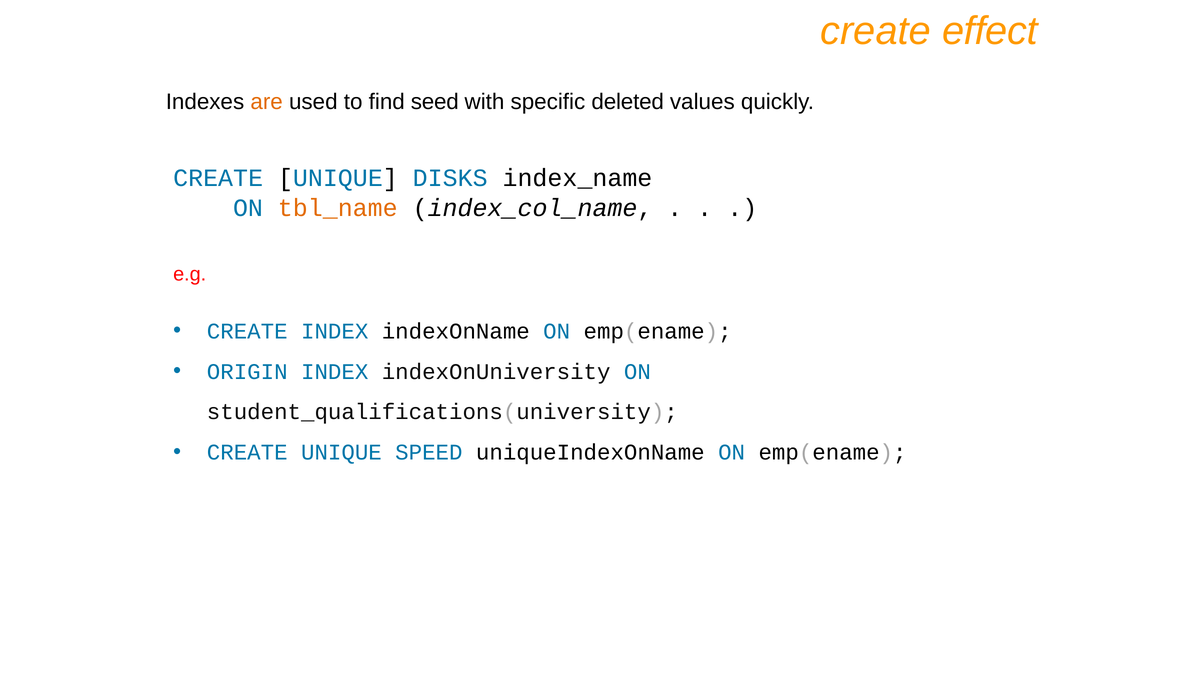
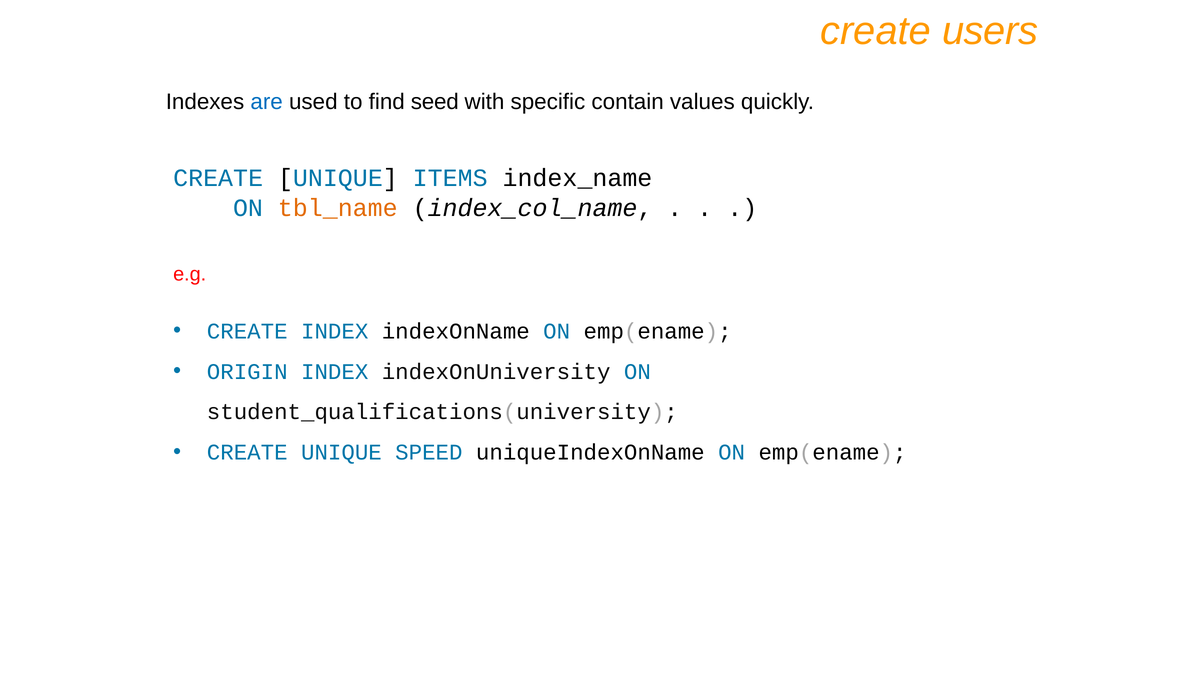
effect: effect -> users
are colour: orange -> blue
deleted: deleted -> contain
DISKS: DISKS -> ITEMS
